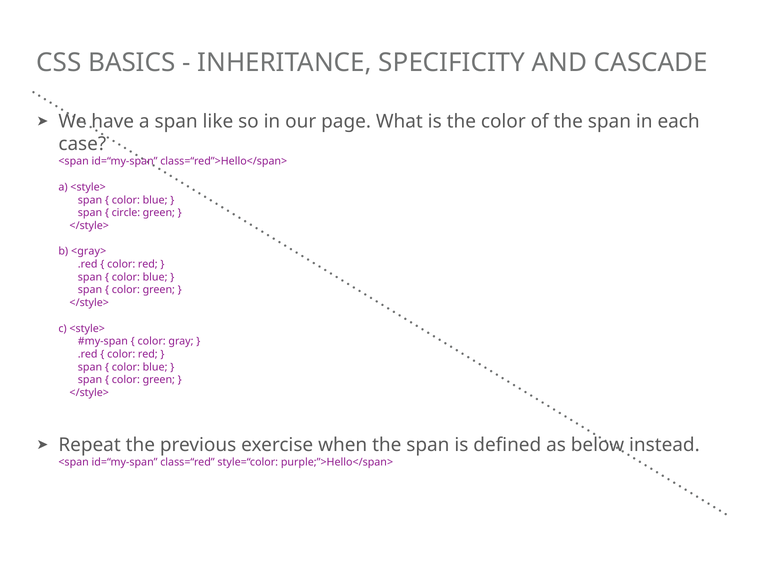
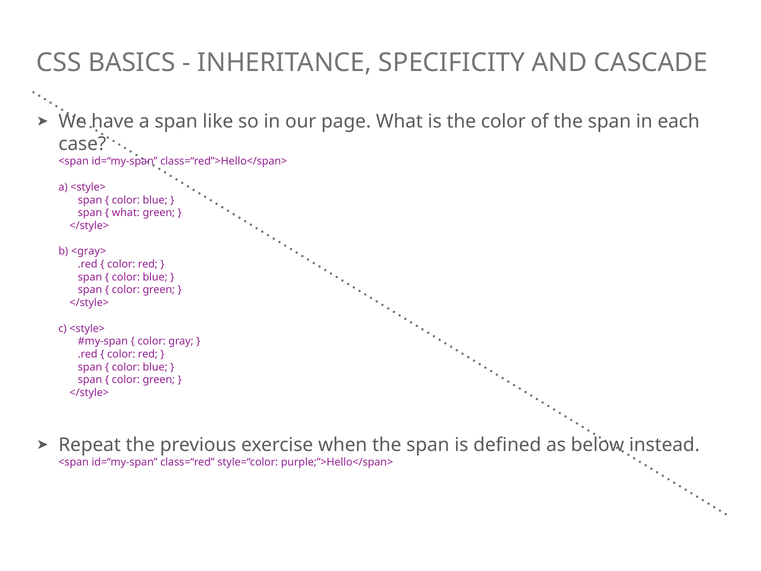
circle at (126, 213): circle -> what
